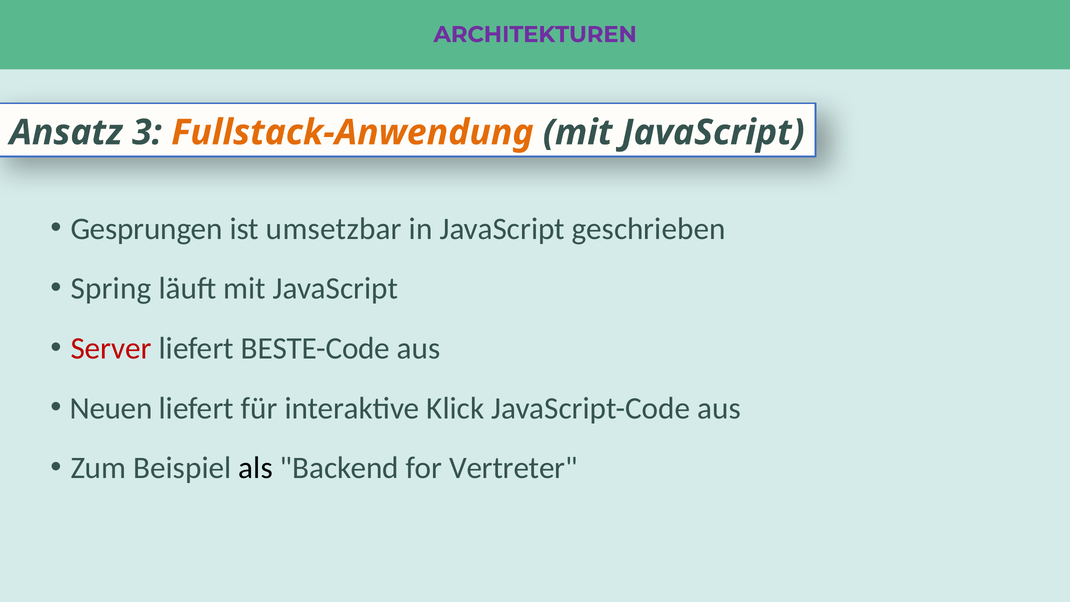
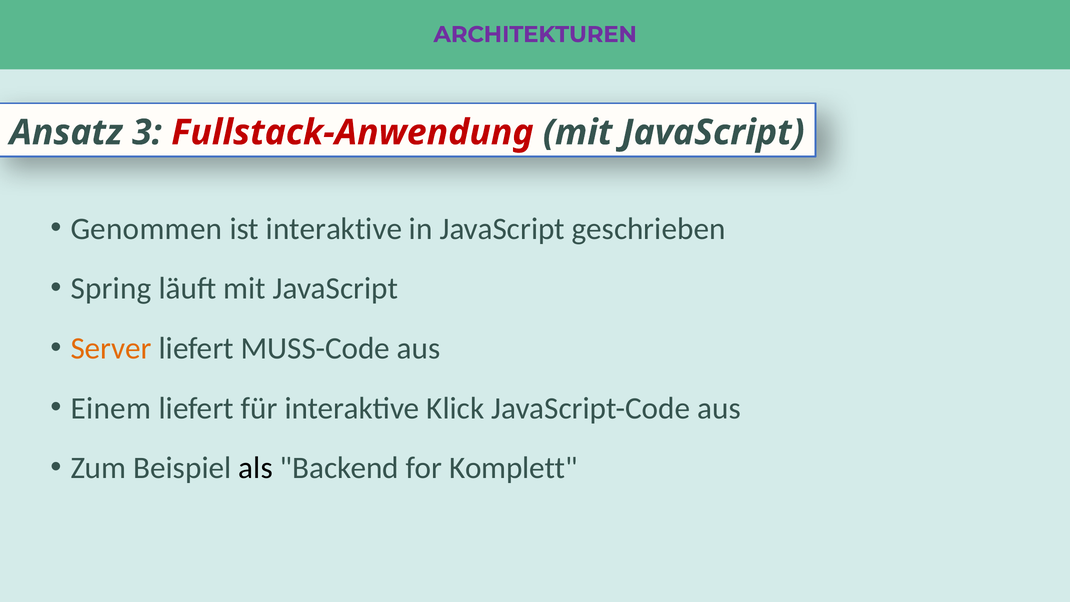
Fullstack-Anwendung colour: orange -> red
Gesprungen: Gesprungen -> Genommen
ist umsetzbar: umsetzbar -> interaktive
Server colour: red -> orange
BESTE-Code: BESTE-Code -> MUSS-Code
Neuen: Neuen -> Einem
Vertreter: Vertreter -> Komplett
